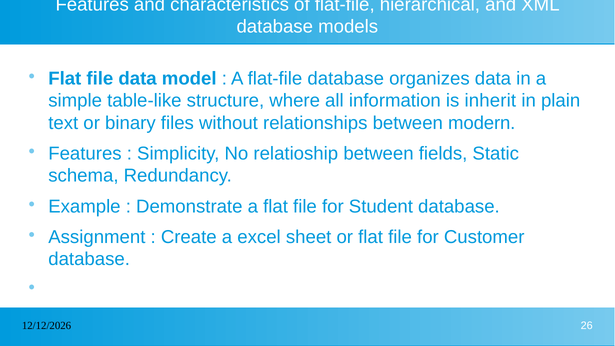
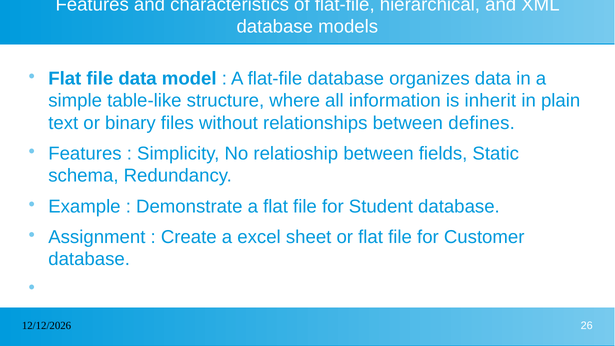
modern: modern -> defines
